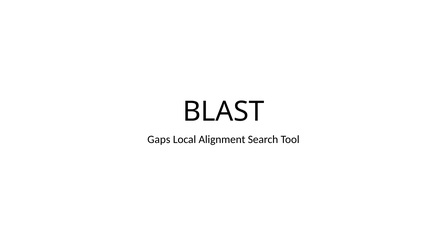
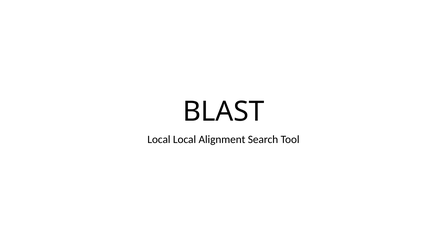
Gaps at (159, 140): Gaps -> Local
